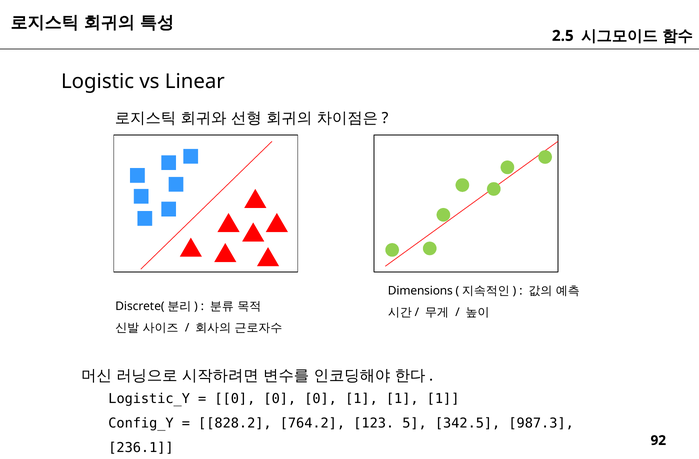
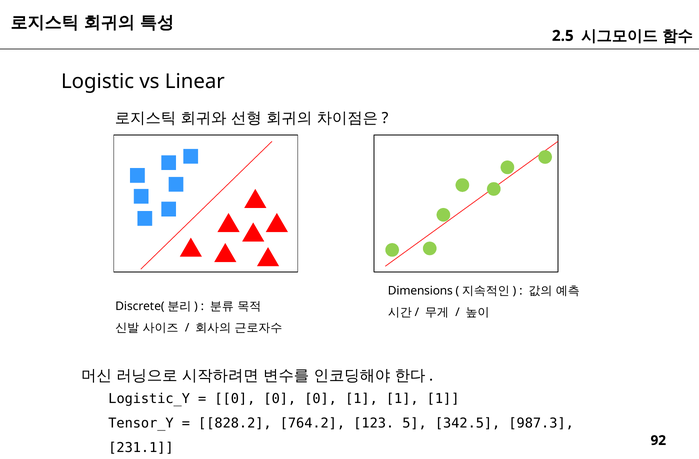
Config_Y: Config_Y -> Tensor_Y
236.1: 236.1 -> 231.1
